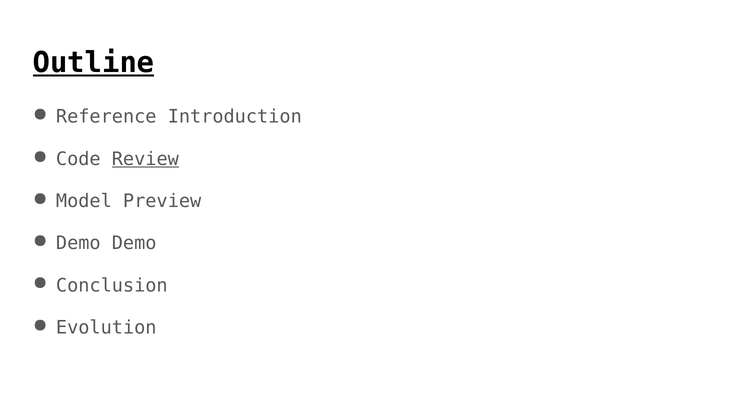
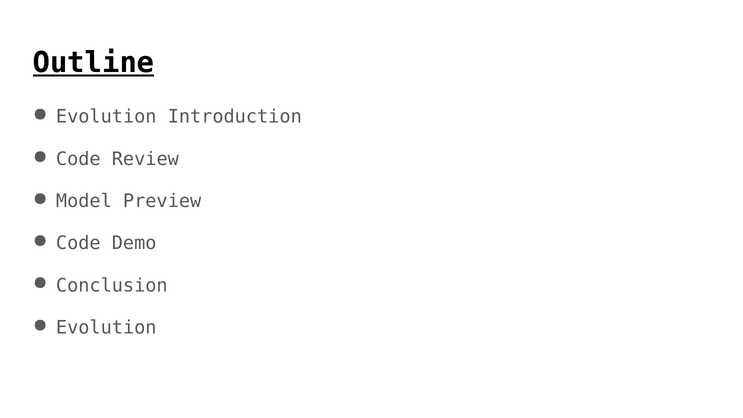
Reference at (106, 117): Reference -> Evolution
Review underline: present -> none
Demo at (78, 243): Demo -> Code
